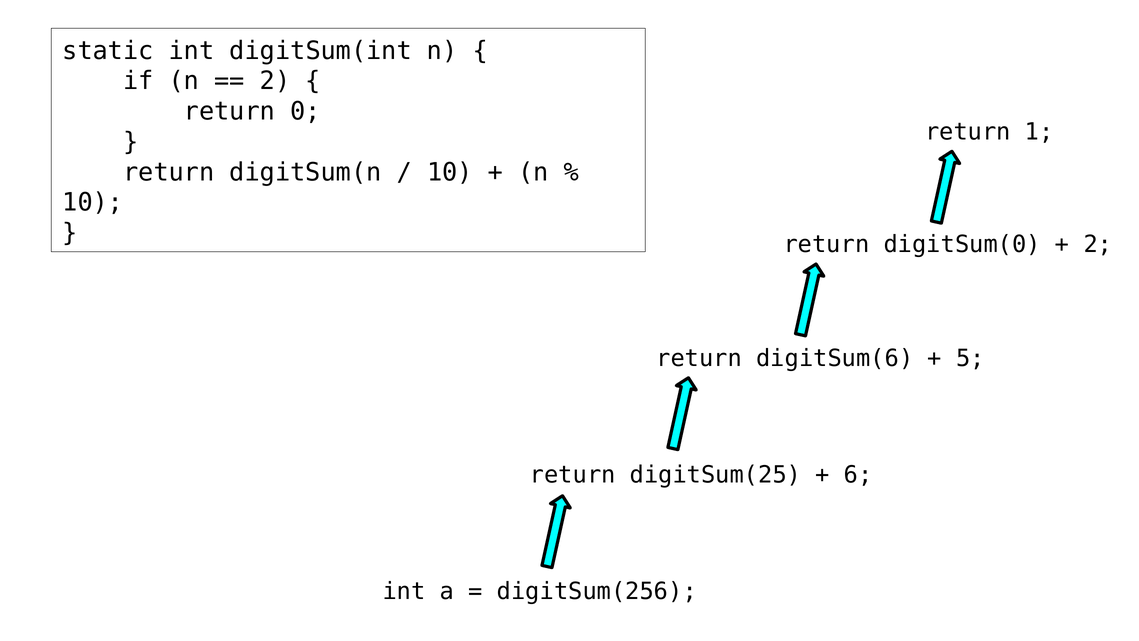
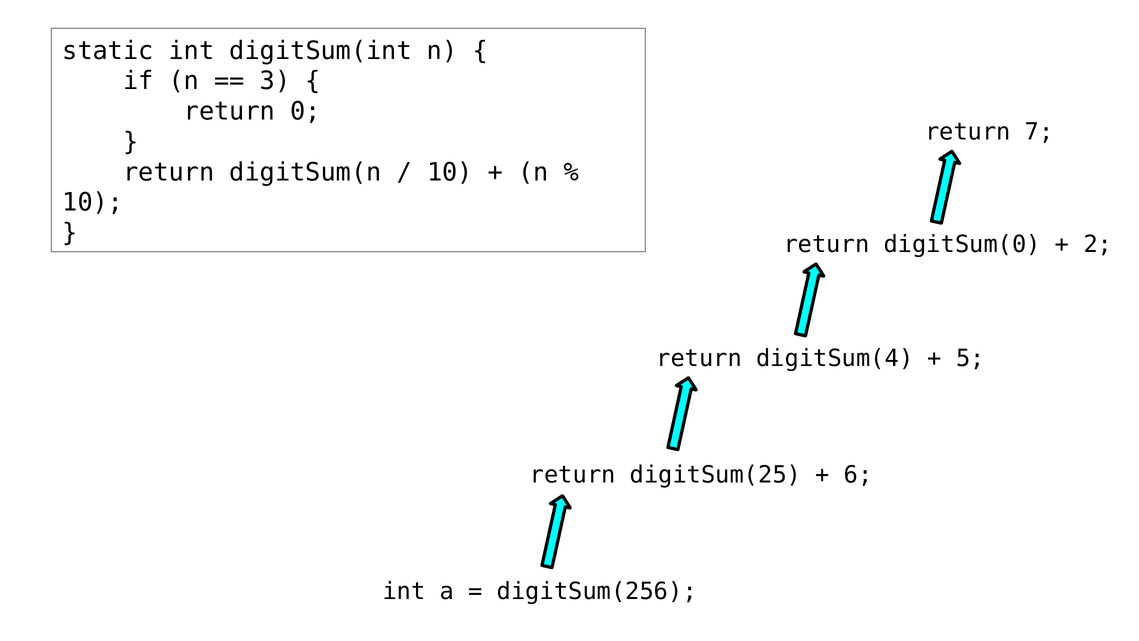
2 at (275, 81): 2 -> 3
1: 1 -> 7
digitSum(6: digitSum(6 -> digitSum(4
